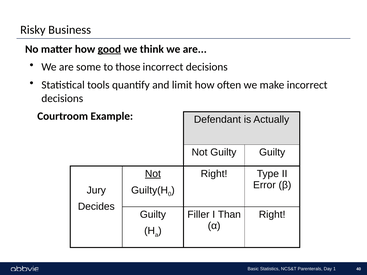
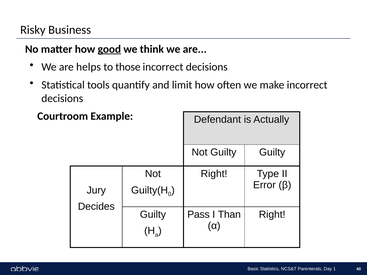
some: some -> helps
Not at (153, 174) underline: present -> none
Filler: Filler -> Pass
